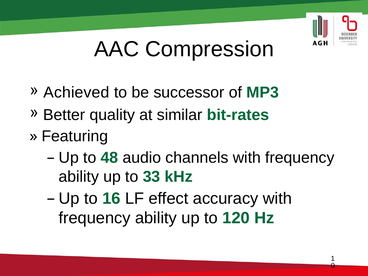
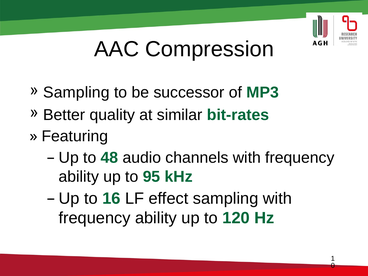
Achieved at (76, 92): Achieved -> Sampling
33: 33 -> 95
effect accuracy: accuracy -> sampling
